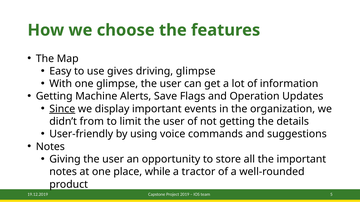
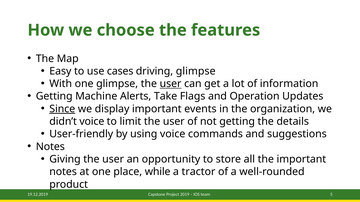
gives: gives -> cases
user at (171, 84) underline: none -> present
Save: Save -> Take
didn’t from: from -> voice
